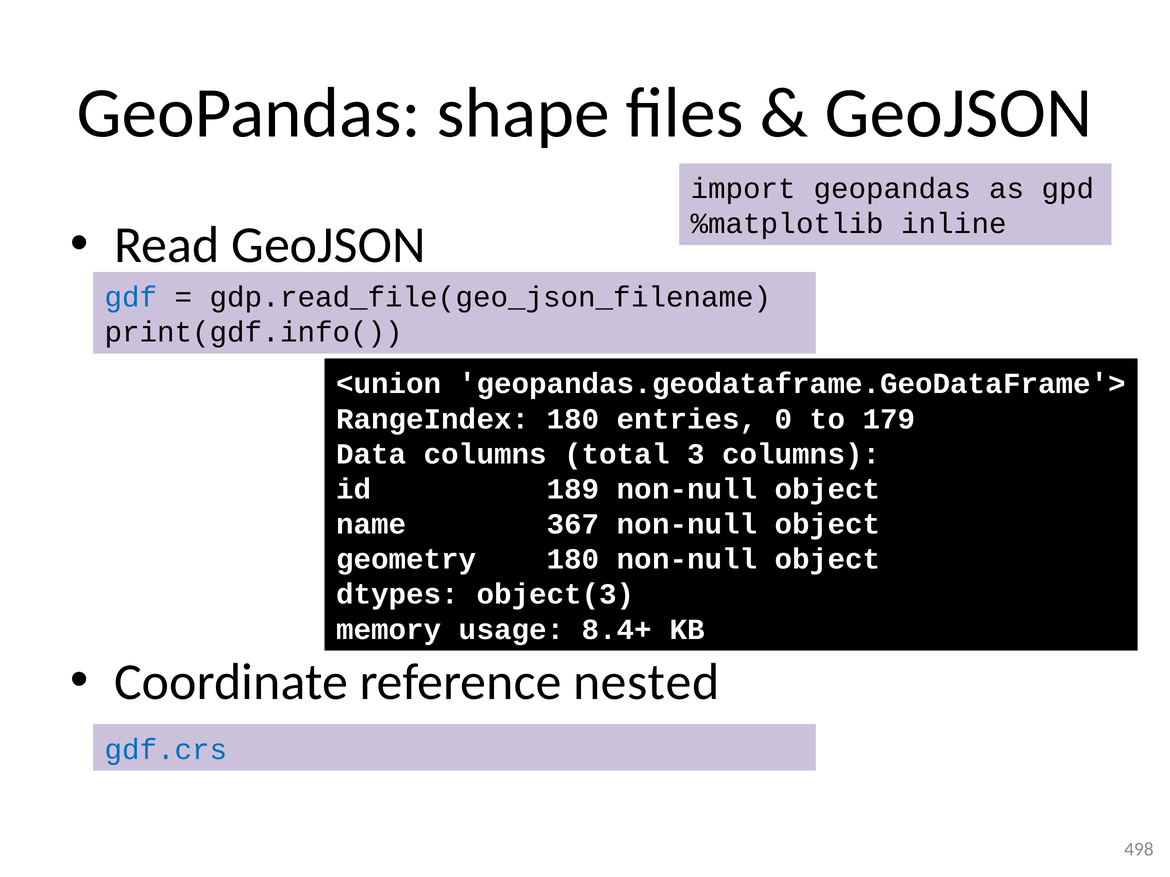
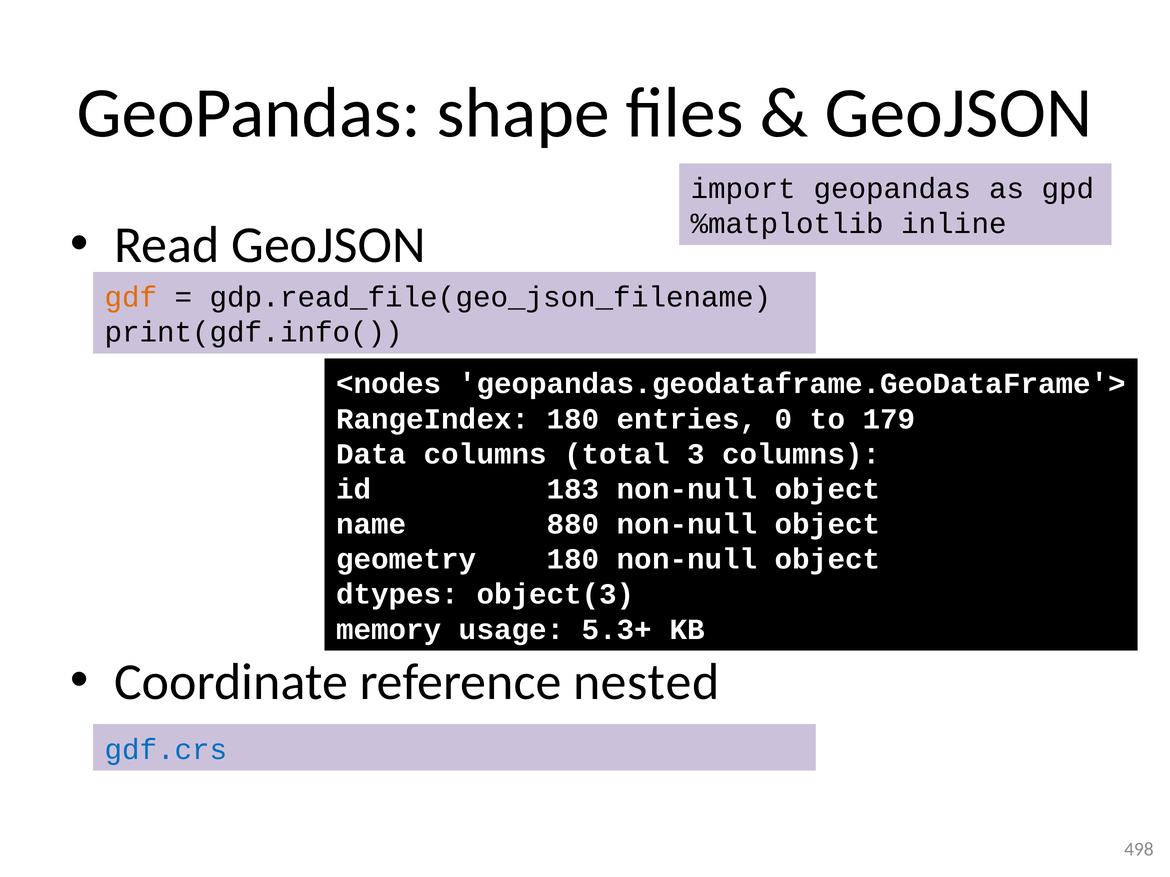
gdf colour: blue -> orange
<union: <union -> <nodes
189: 189 -> 183
367: 367 -> 880
8.4+: 8.4+ -> 5.3+
